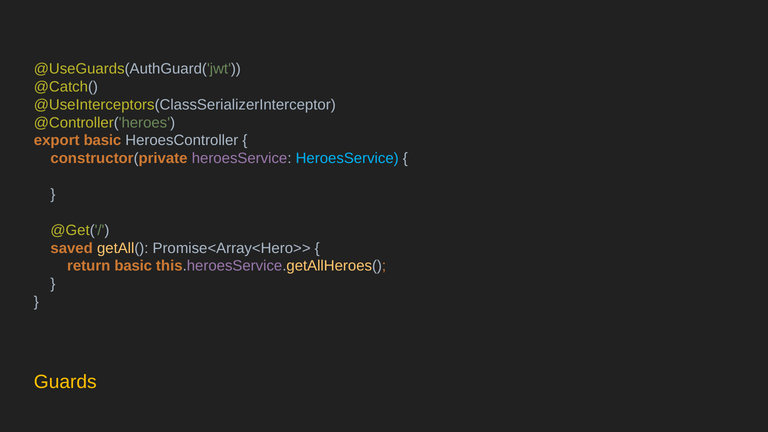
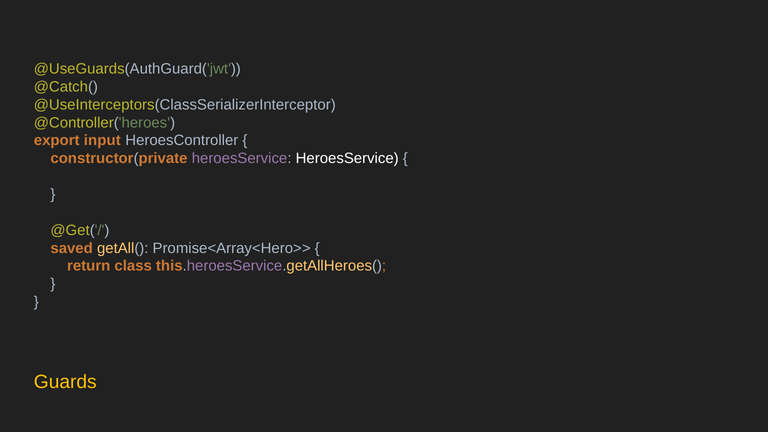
export basic: basic -> input
HeroesService at (347, 158) colour: light blue -> white
return basic: basic -> class
